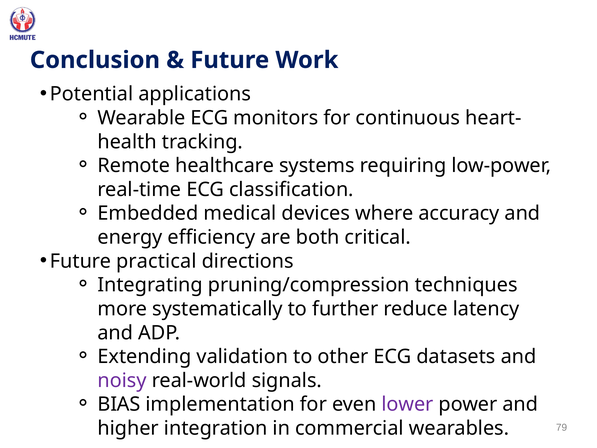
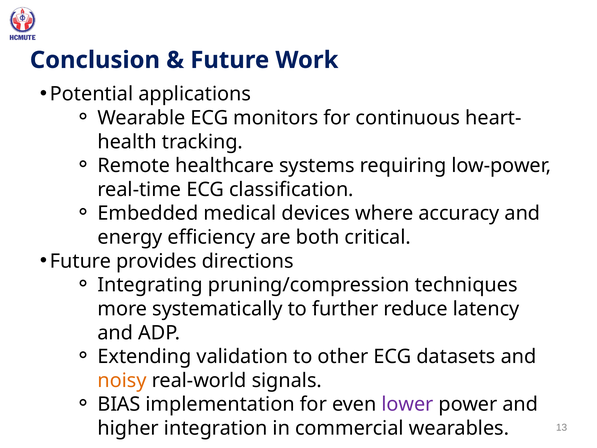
practical: practical -> provides
noisy colour: purple -> orange
79: 79 -> 13
